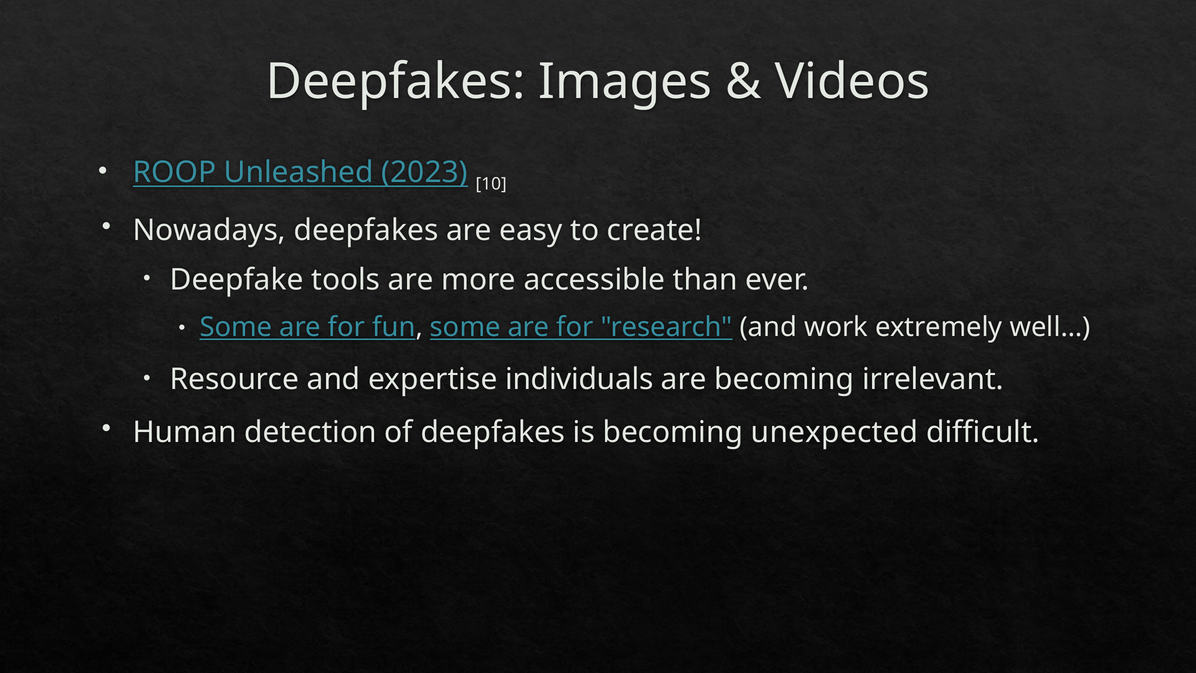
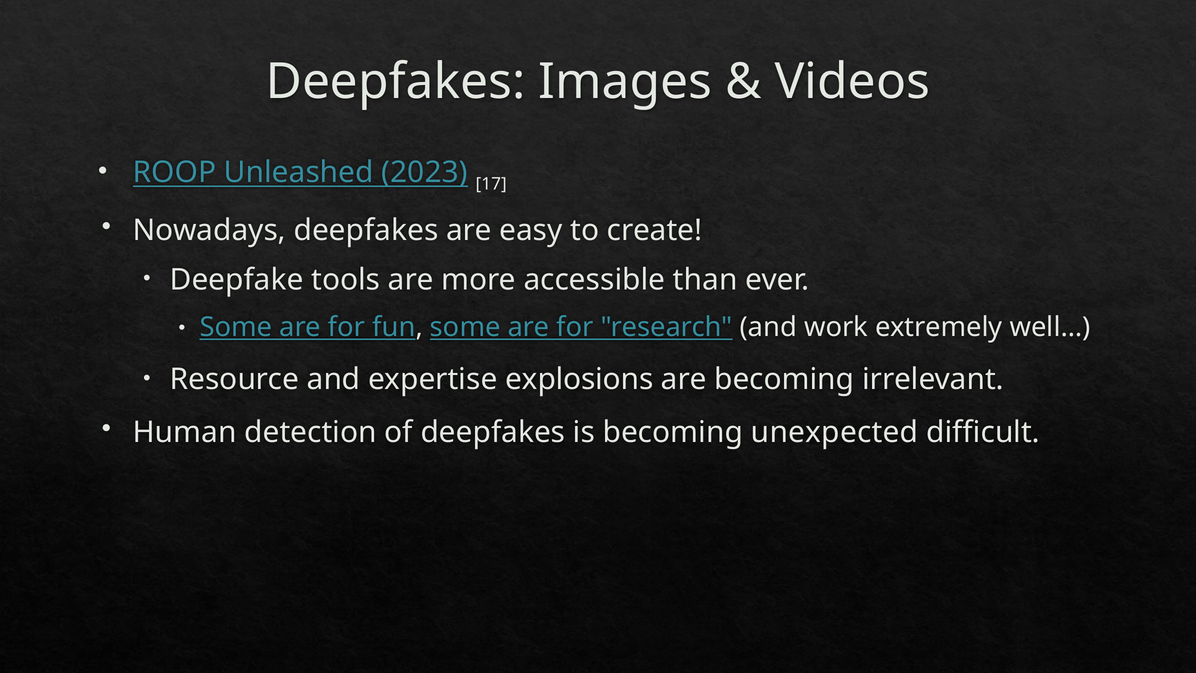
10: 10 -> 17
individuals: individuals -> explosions
